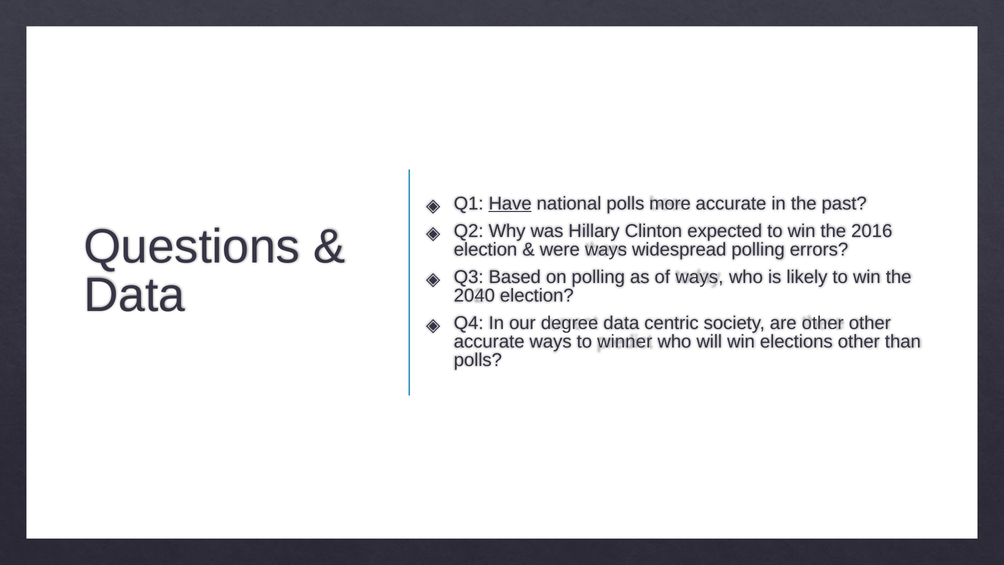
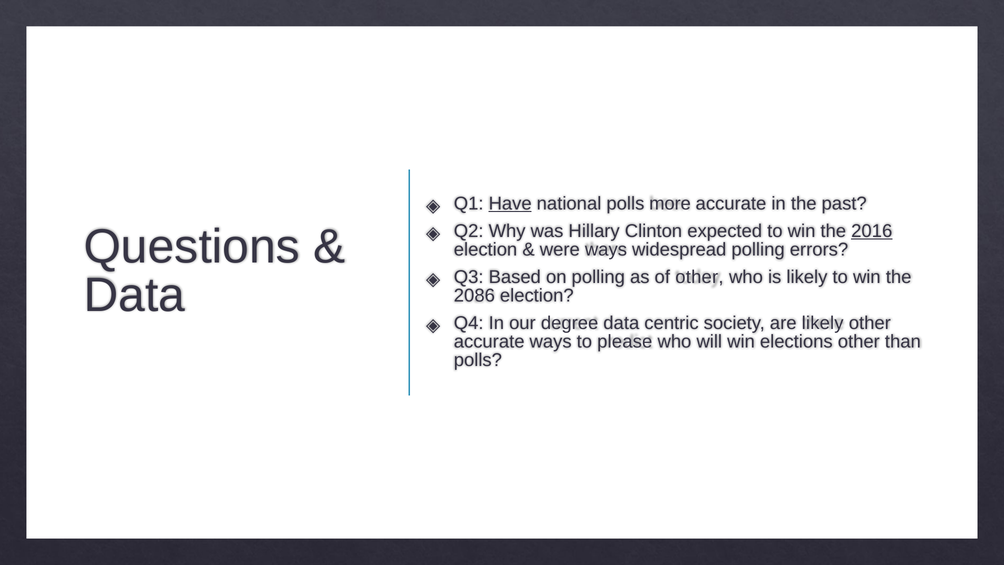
2016 underline: none -> present
of ways: ways -> other
2040: 2040 -> 2086
are other: other -> likely
winner: winner -> please
